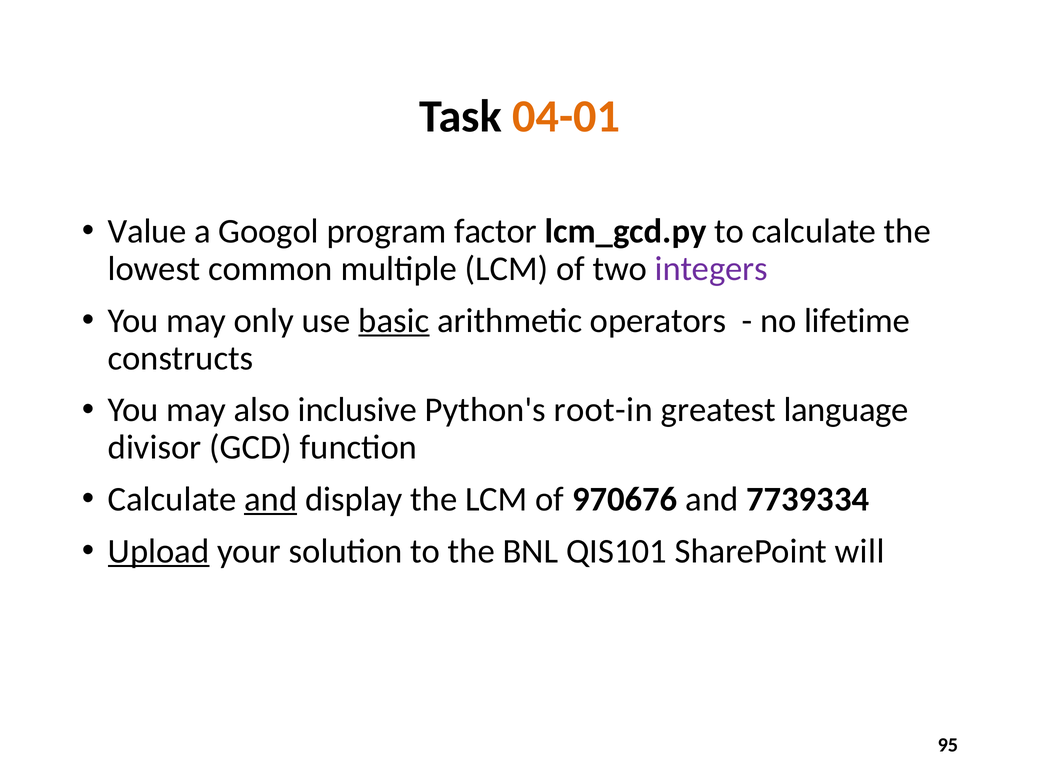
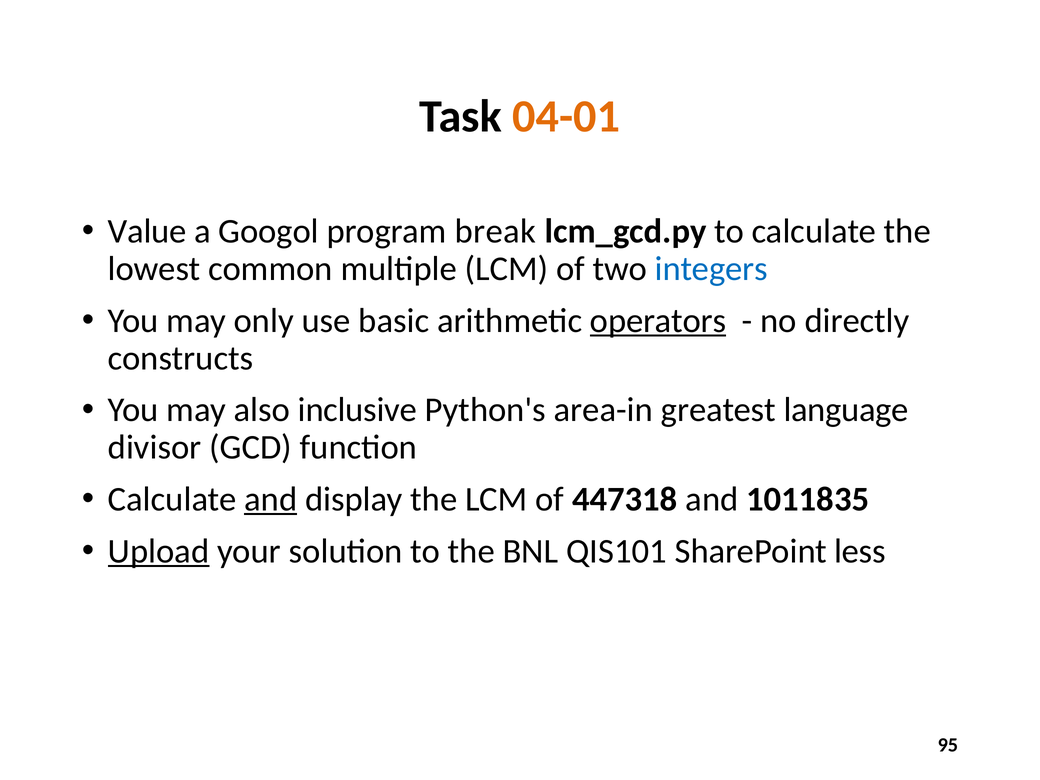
factor: factor -> break
integers colour: purple -> blue
basic underline: present -> none
operators underline: none -> present
lifetime: lifetime -> directly
root-in: root-in -> area-in
970676: 970676 -> 447318
7739334: 7739334 -> 1011835
will: will -> less
